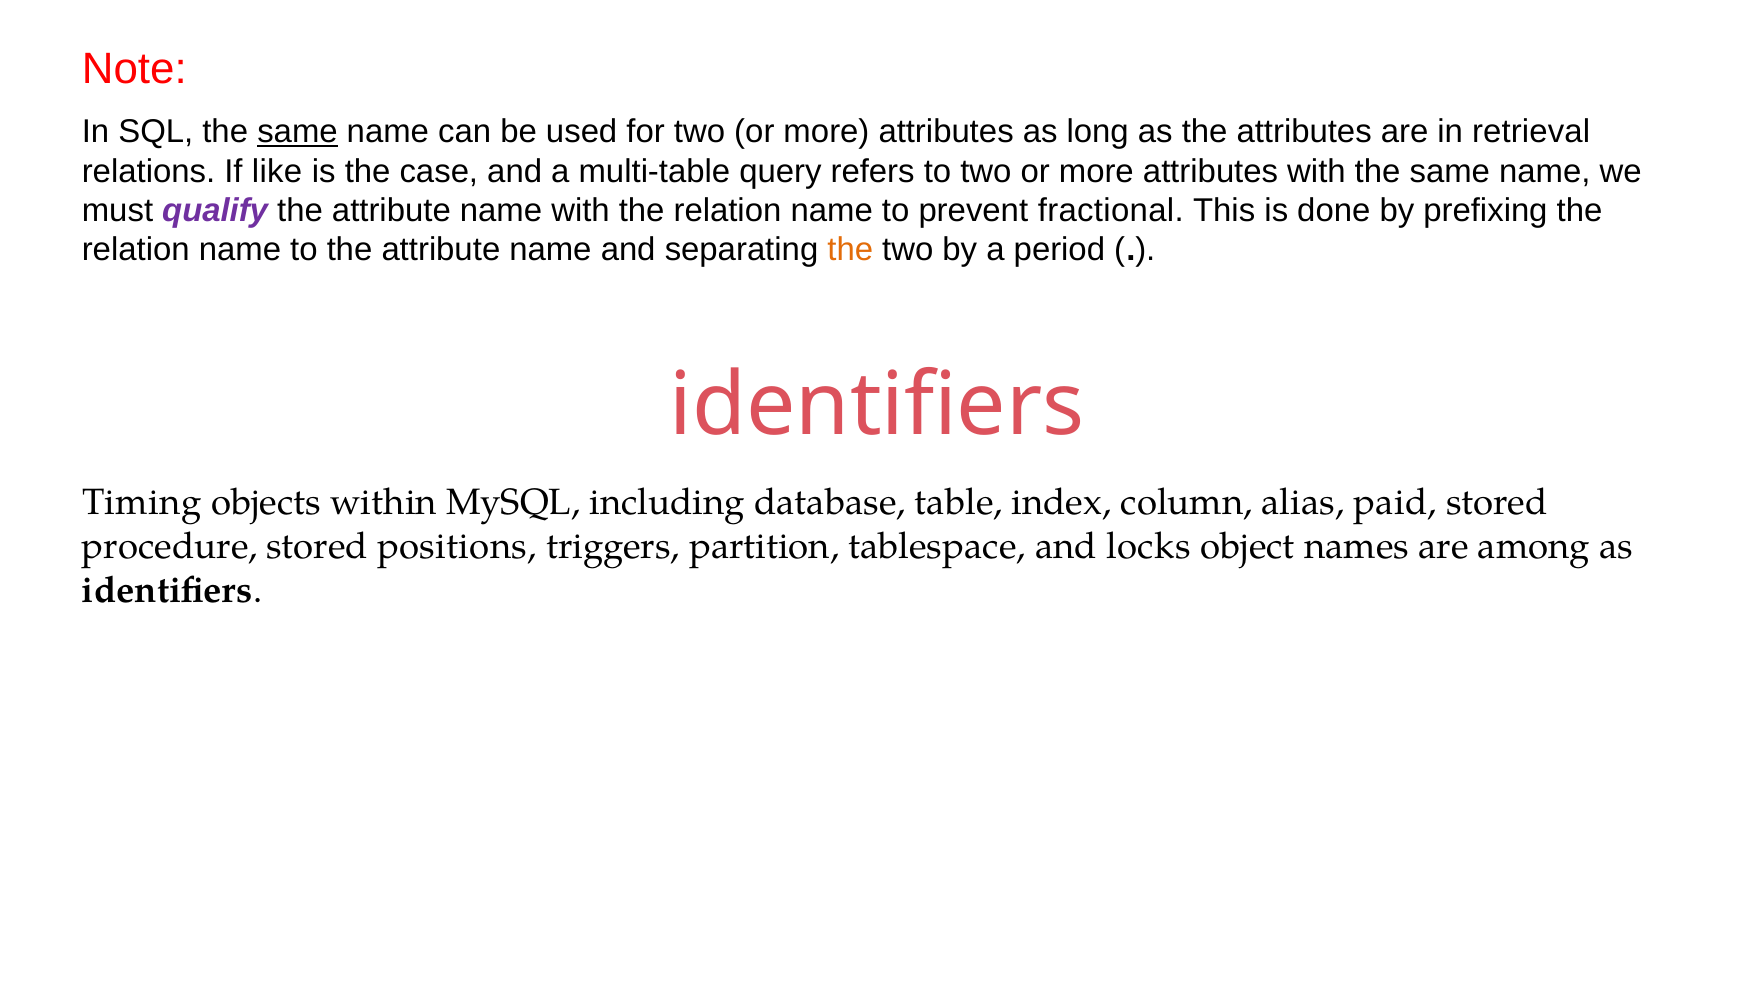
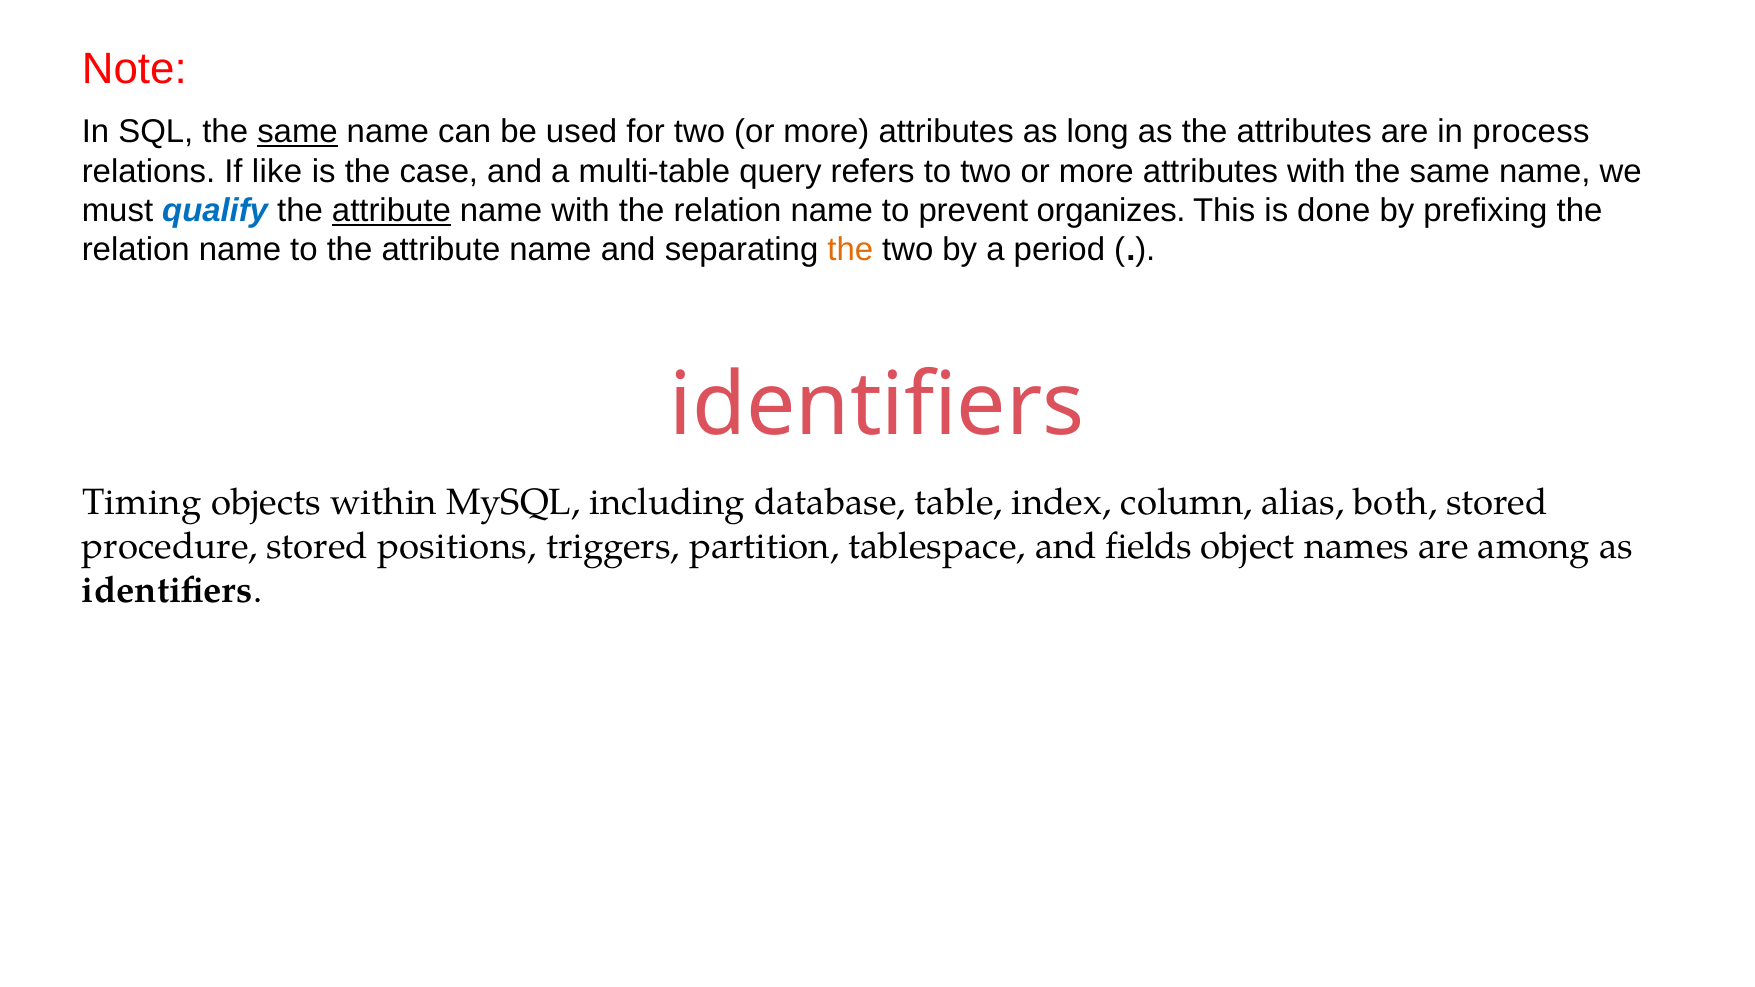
retrieval: retrieval -> process
qualify colour: purple -> blue
attribute at (391, 211) underline: none -> present
fractional: fractional -> organizes
paid: paid -> both
locks: locks -> fields
